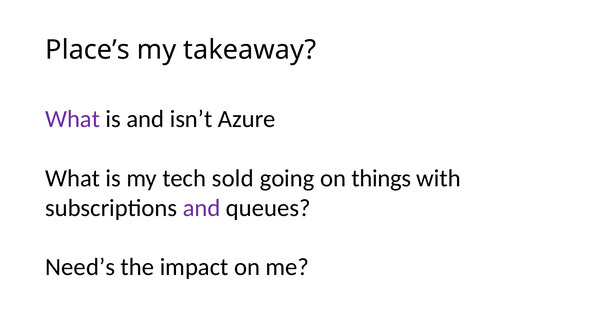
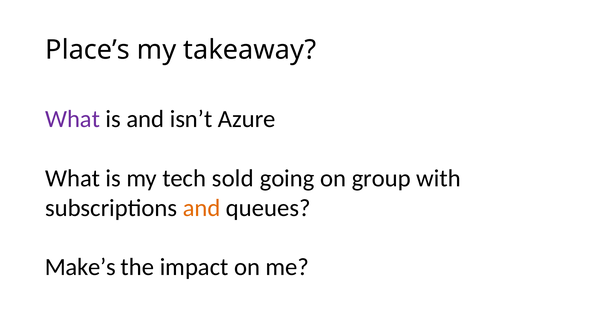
things: things -> group
and at (202, 208) colour: purple -> orange
Need’s: Need’s -> Make’s
